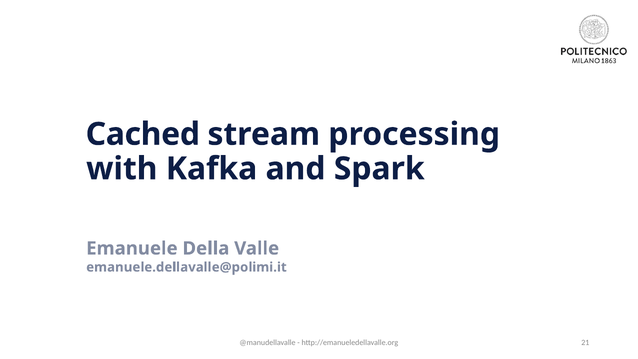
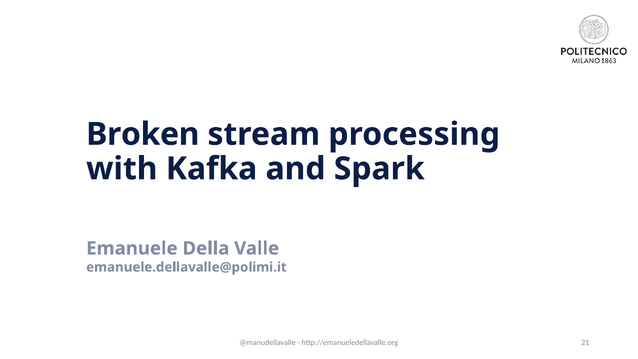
Cached: Cached -> Broken
